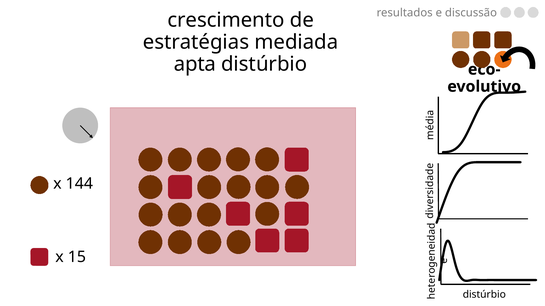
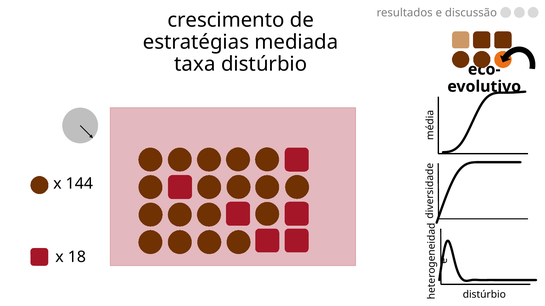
apta: apta -> taxa
15: 15 -> 18
